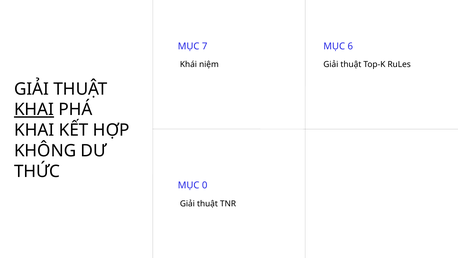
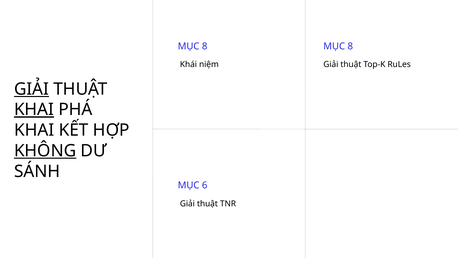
7 at (205, 46): 7 -> 8
6 at (350, 46): 6 -> 8
GIẢI at (32, 89) underline: none -> present
KHÔNG underline: none -> present
THỨC: THỨC -> SÁNH
0: 0 -> 6
